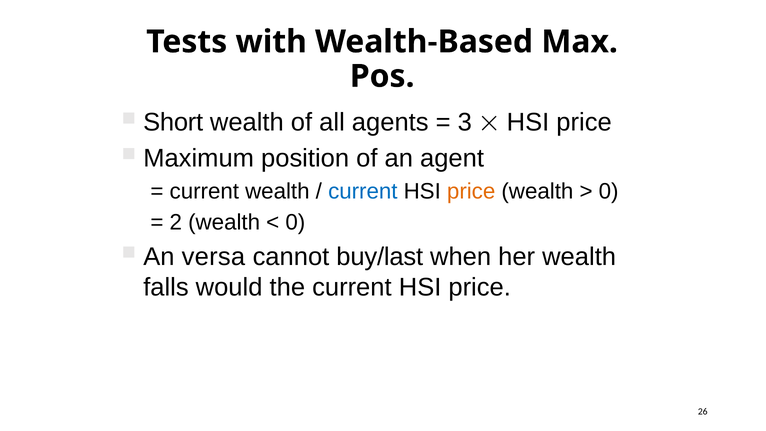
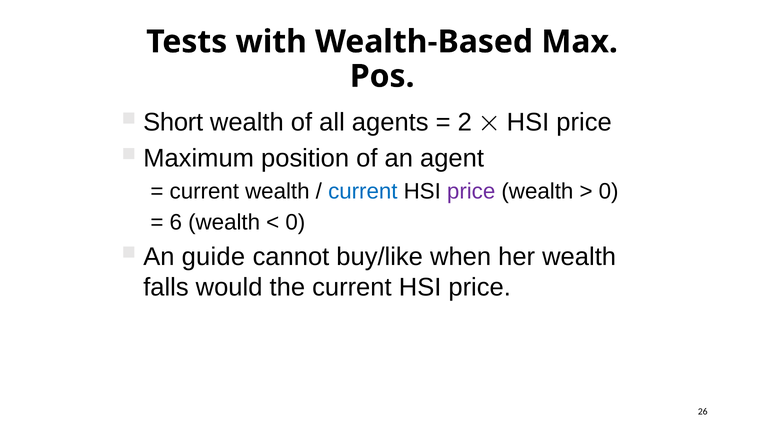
3: 3 -> 2
price at (471, 191) colour: orange -> purple
2: 2 -> 6
versa: versa -> guide
buy/last: buy/last -> buy/like
